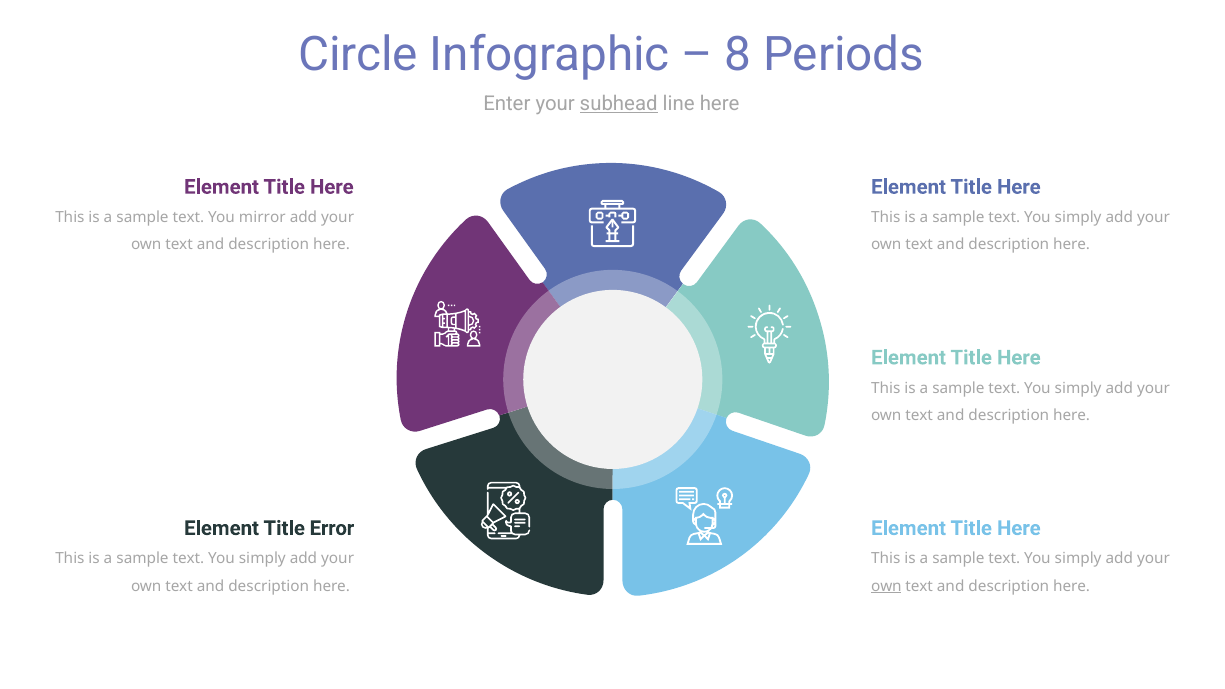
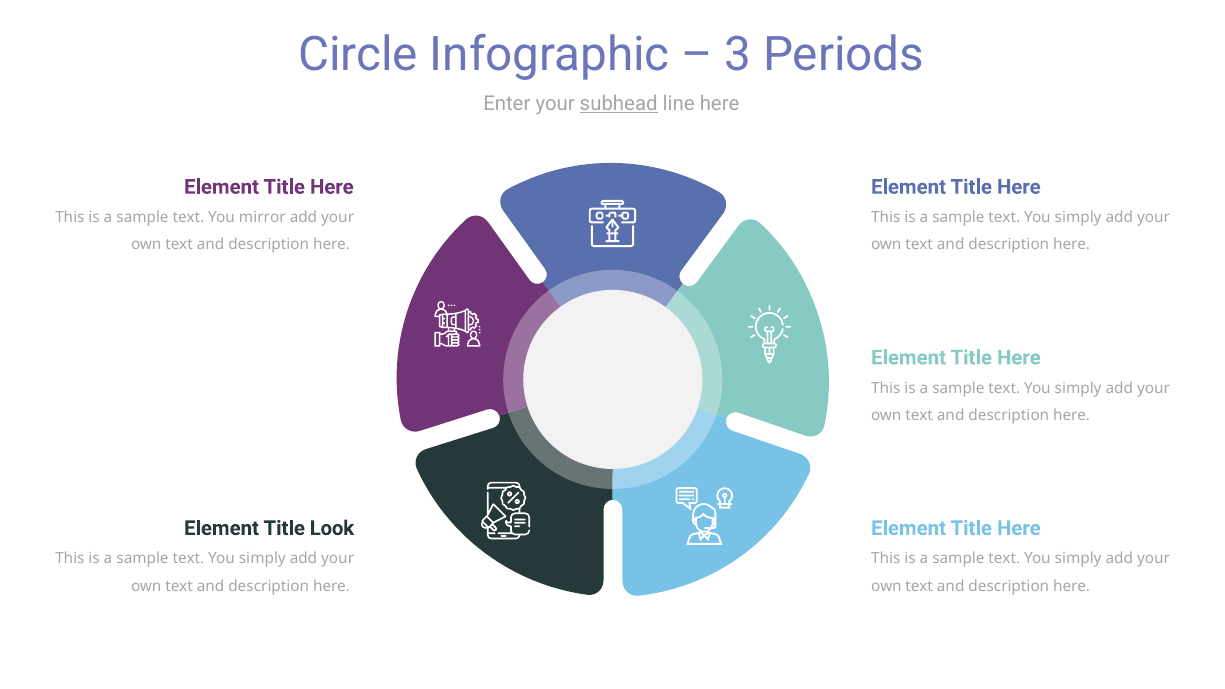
8: 8 -> 3
Error: Error -> Look
own at (886, 586) underline: present -> none
